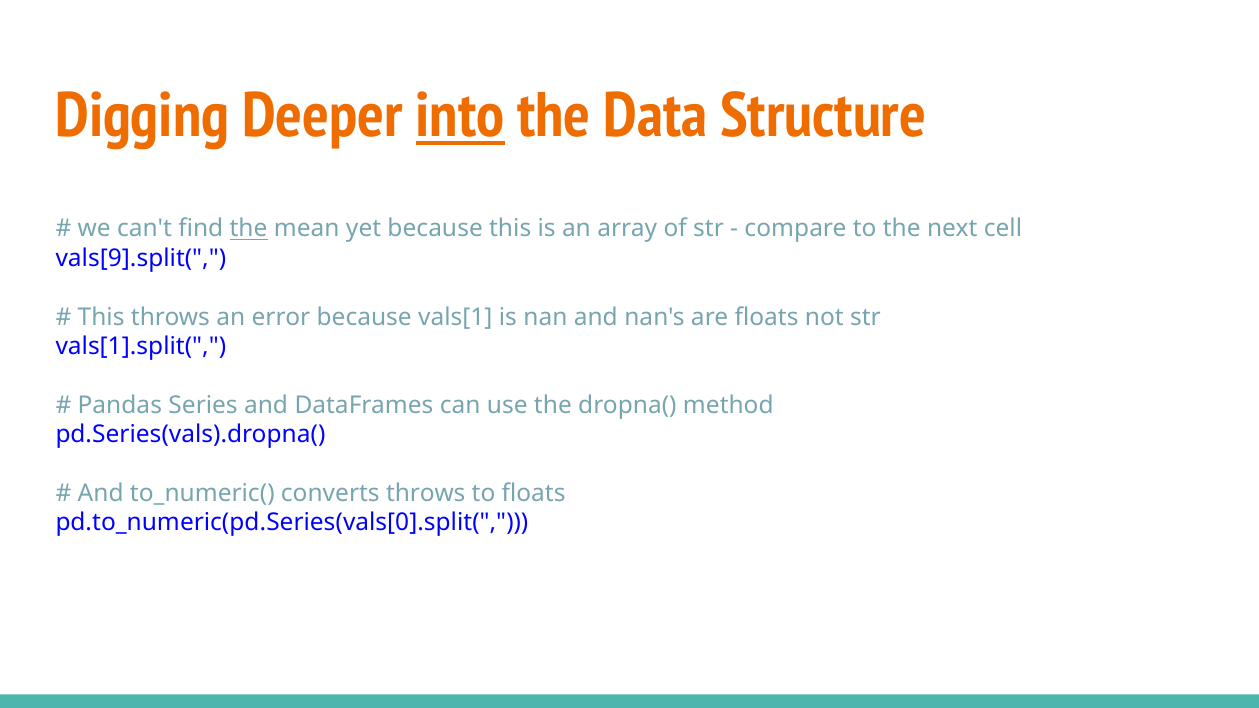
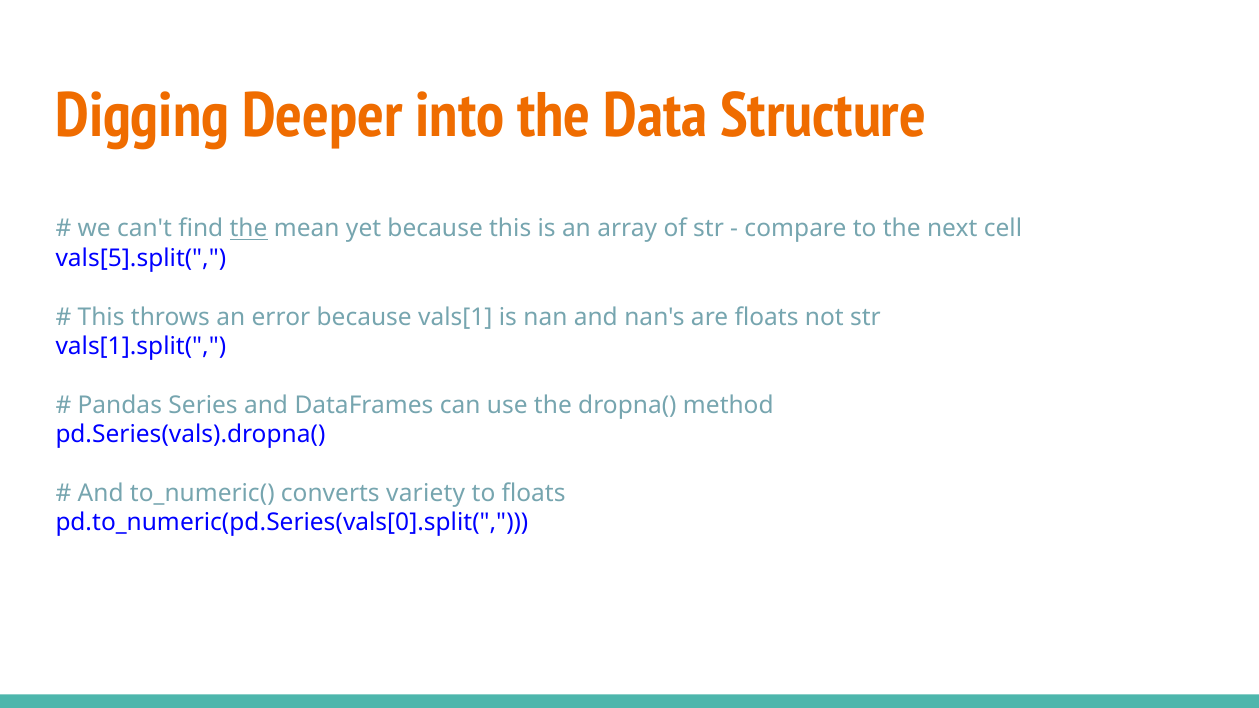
into underline: present -> none
vals[9].split(: vals[9].split( -> vals[5].split(
converts throws: throws -> variety
